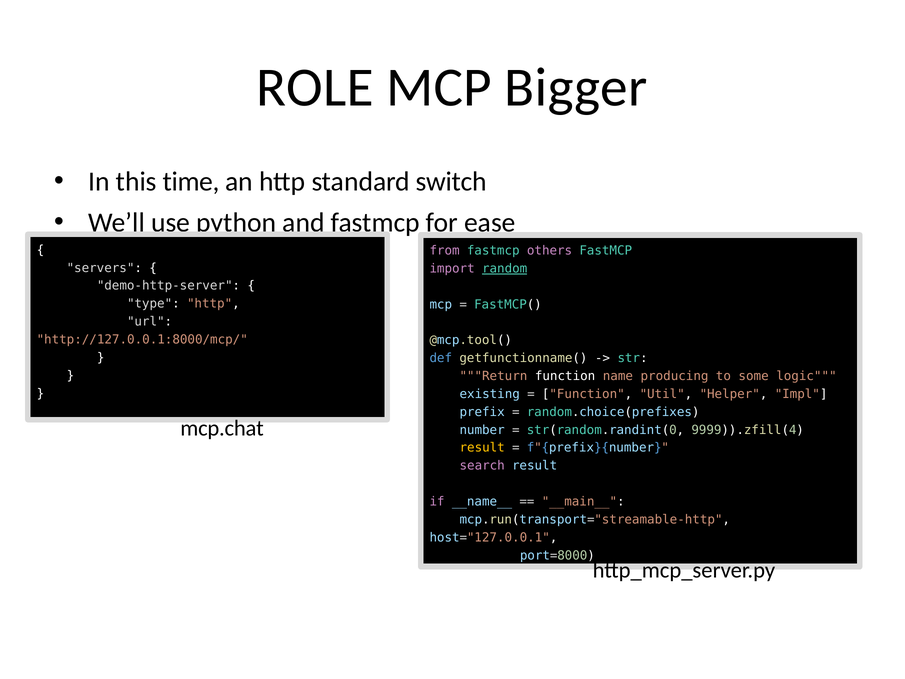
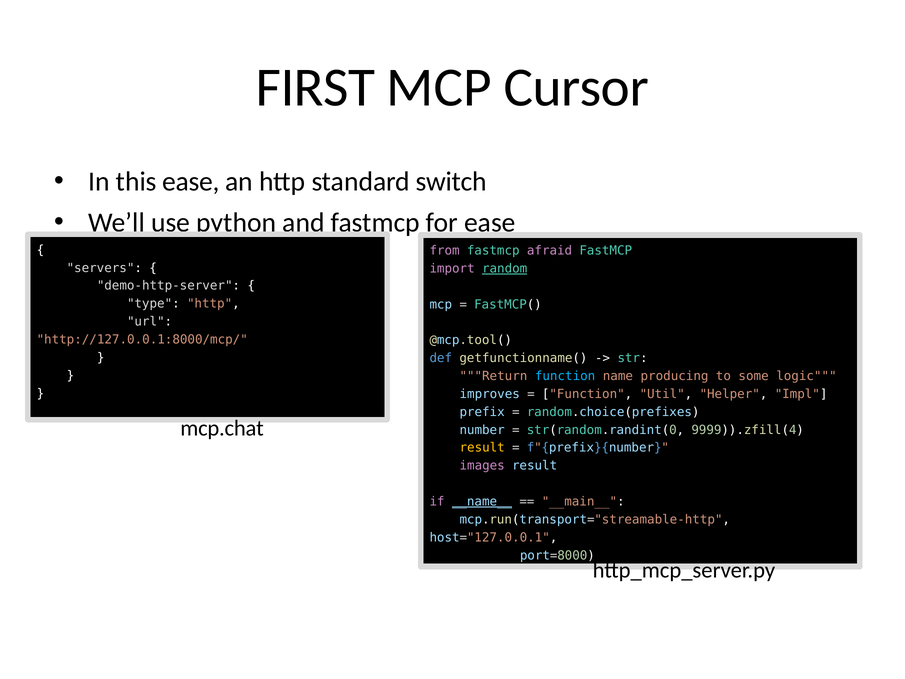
ROLE: ROLE -> FIRST
Bigger: Bigger -> Cursor
this time: time -> ease
others: others -> afraid
function at (565, 376) colour: white -> light blue
existing: existing -> improves
search: search -> images
__name__ underline: none -> present
